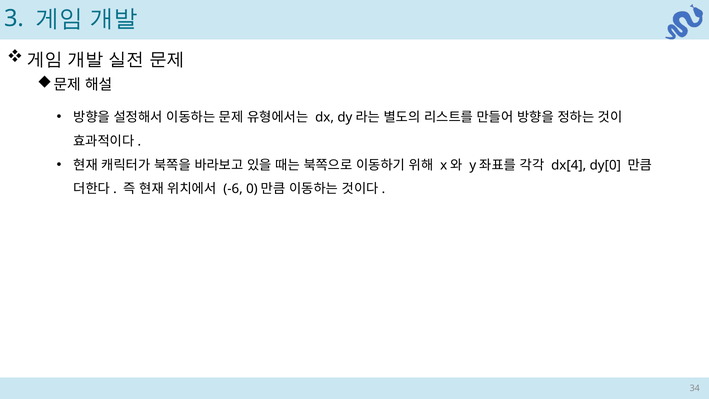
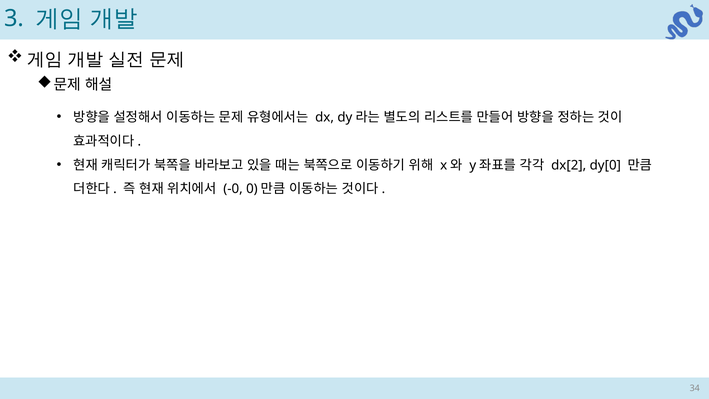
dx[4: dx[4 -> dx[2
-6: -6 -> -0
